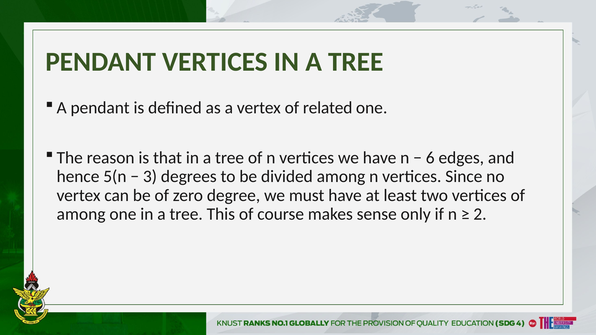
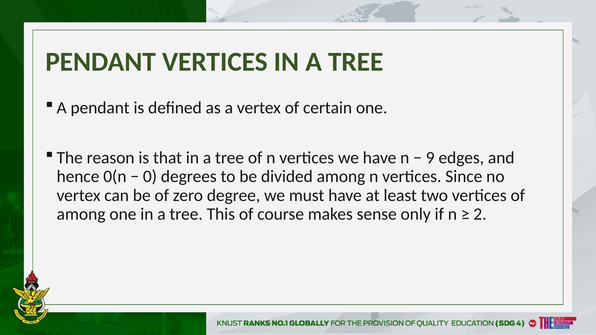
related: related -> certain
6: 6 -> 9
5(n: 5(n -> 0(n
3: 3 -> 0
